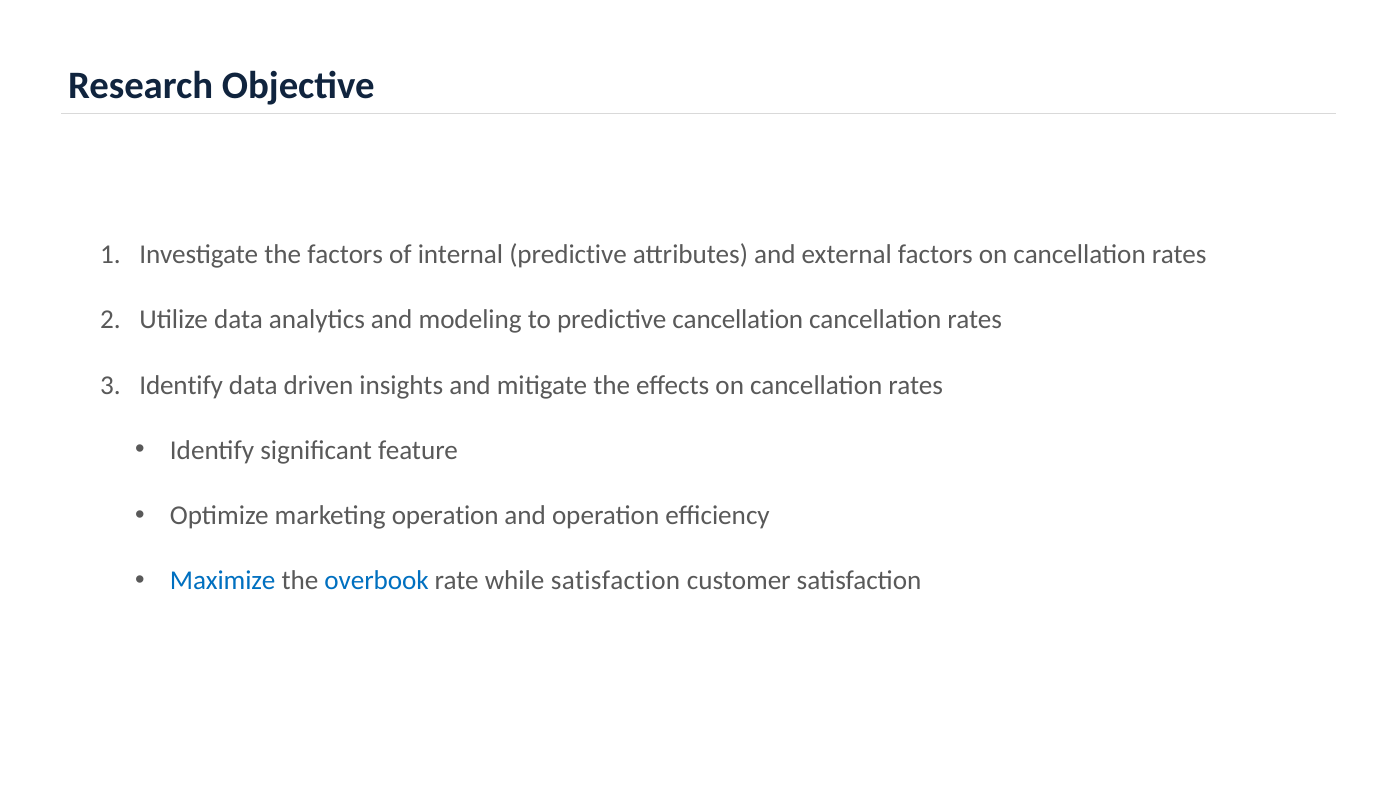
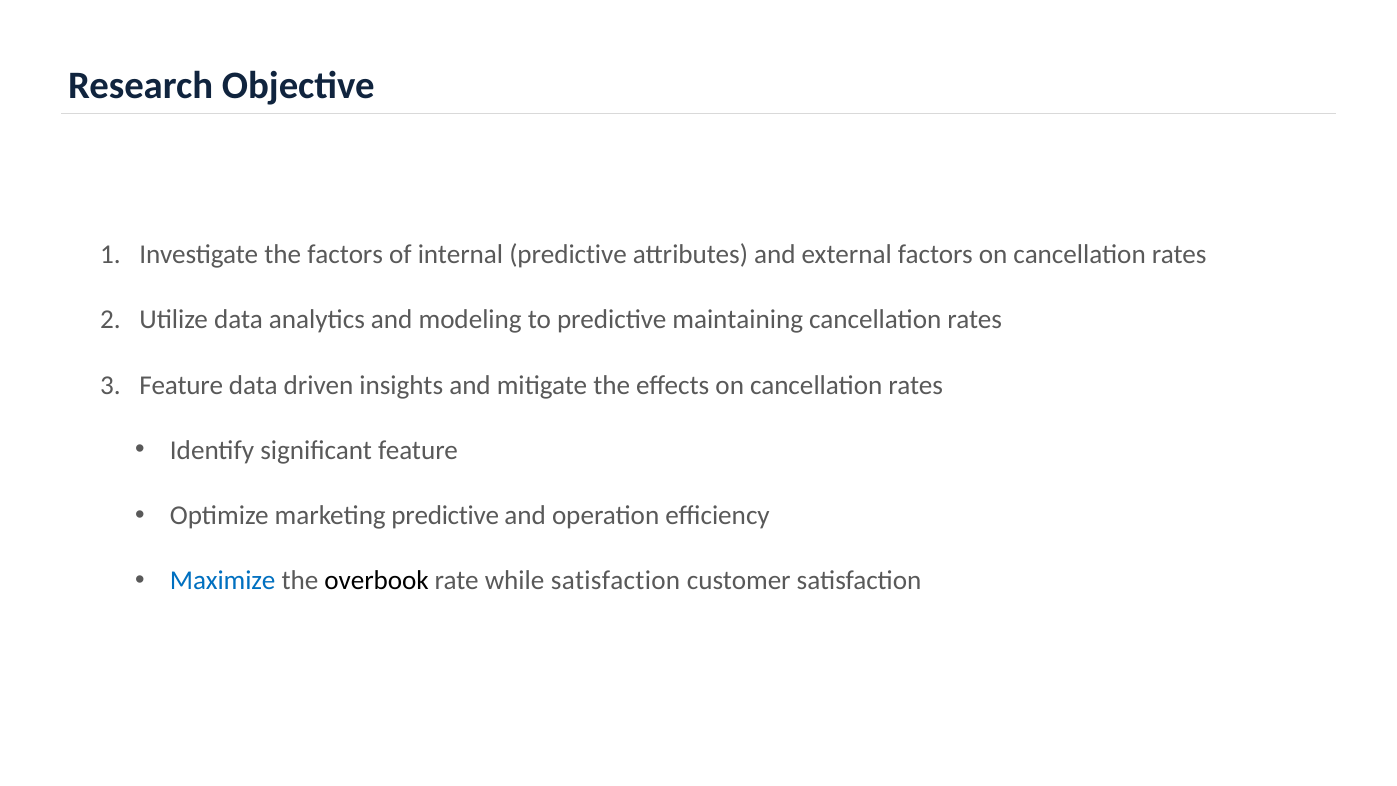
predictive cancellation: cancellation -> maintaining
Identify at (181, 385): Identify -> Feature
marketing operation: operation -> predictive
overbook colour: blue -> black
